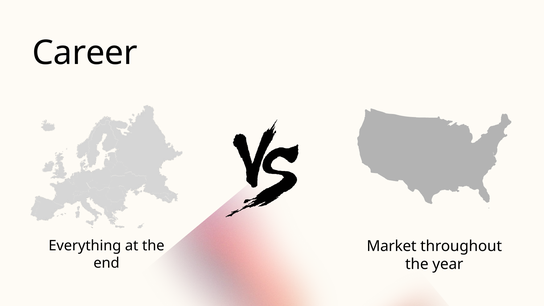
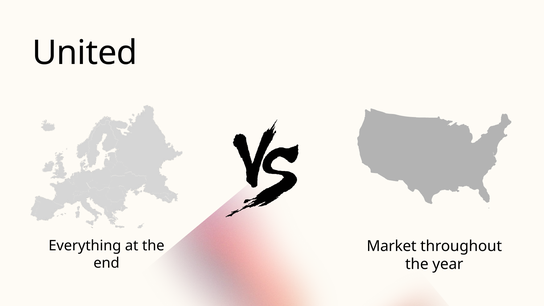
Career: Career -> United
